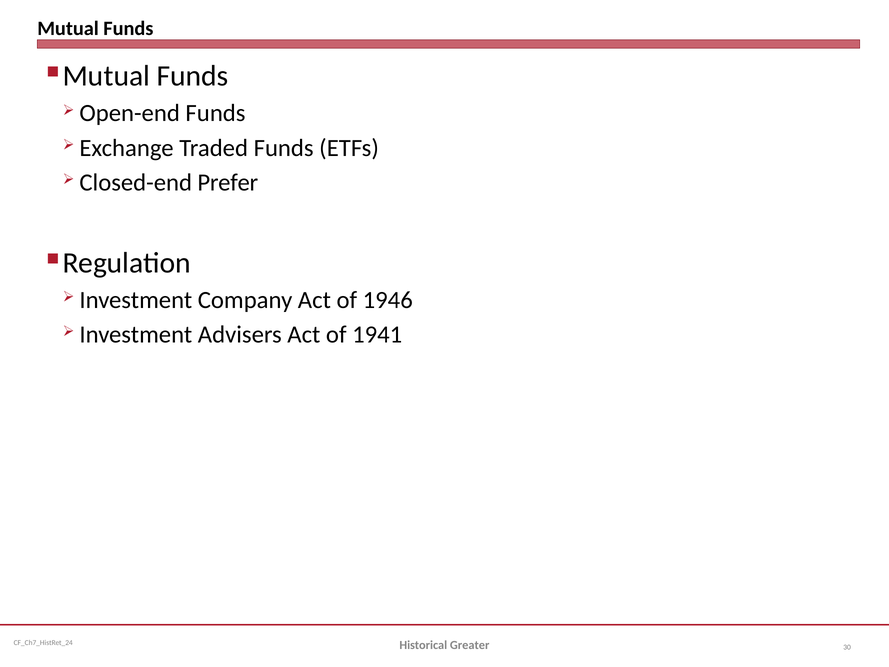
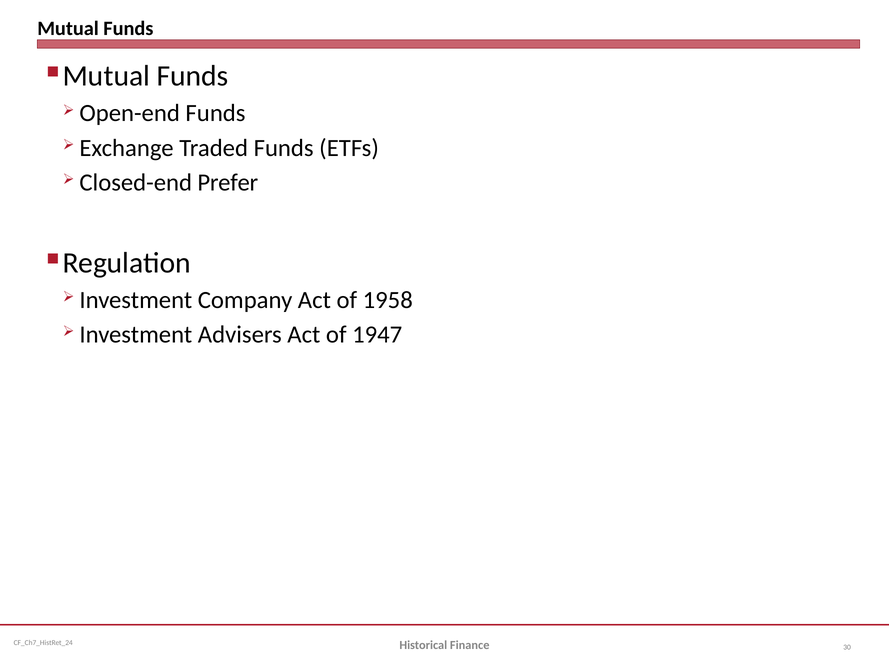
1946: 1946 -> 1958
1941: 1941 -> 1947
Greater: Greater -> Finance
